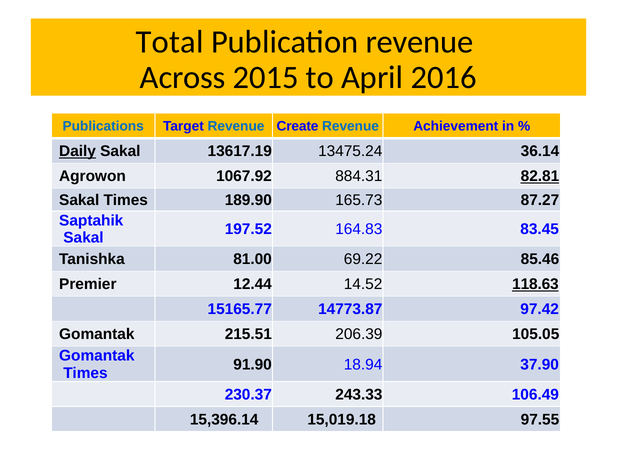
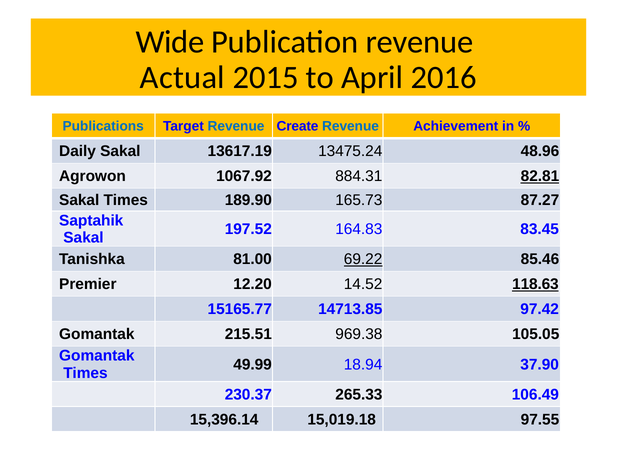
Total: Total -> Wide
Across: Across -> Actual
Daily underline: present -> none
36.14: 36.14 -> 48.96
69.22 underline: none -> present
12.44: 12.44 -> 12.20
14773.87: 14773.87 -> 14713.85
206.39: 206.39 -> 969.38
91.90: 91.90 -> 49.99
243.33: 243.33 -> 265.33
